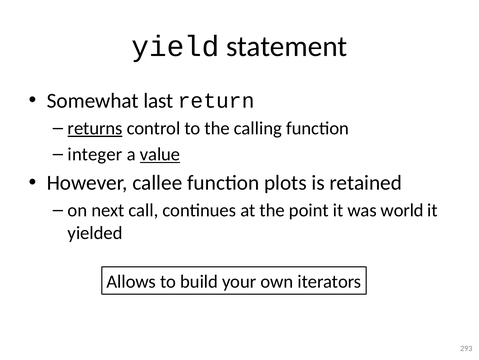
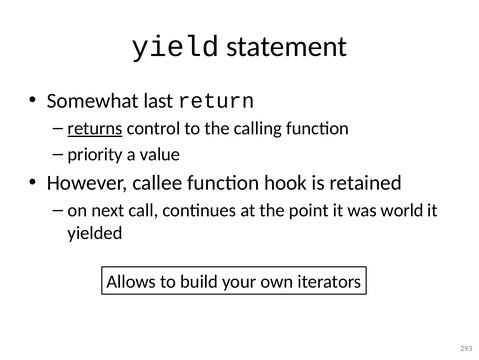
integer: integer -> priority
value underline: present -> none
plots: plots -> hook
